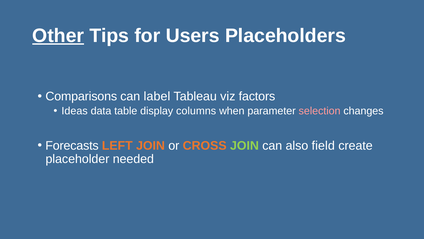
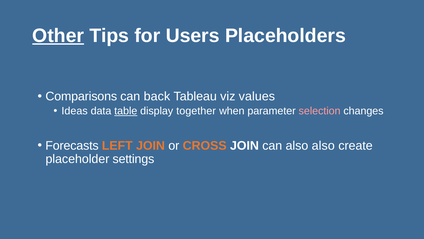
label: label -> back
factors: factors -> values
table underline: none -> present
columns: columns -> together
JOIN at (244, 145) colour: light green -> white
also field: field -> also
needed: needed -> settings
